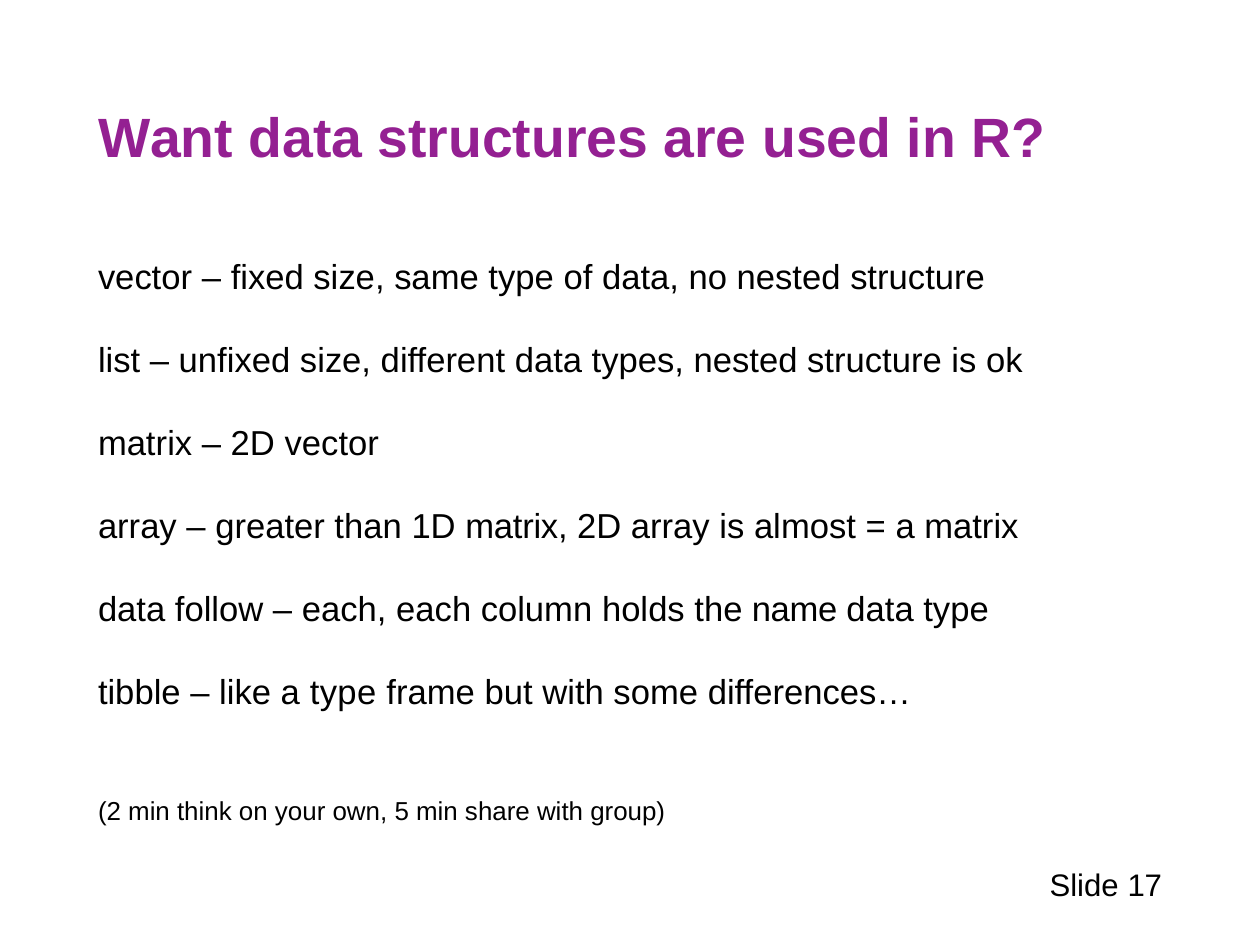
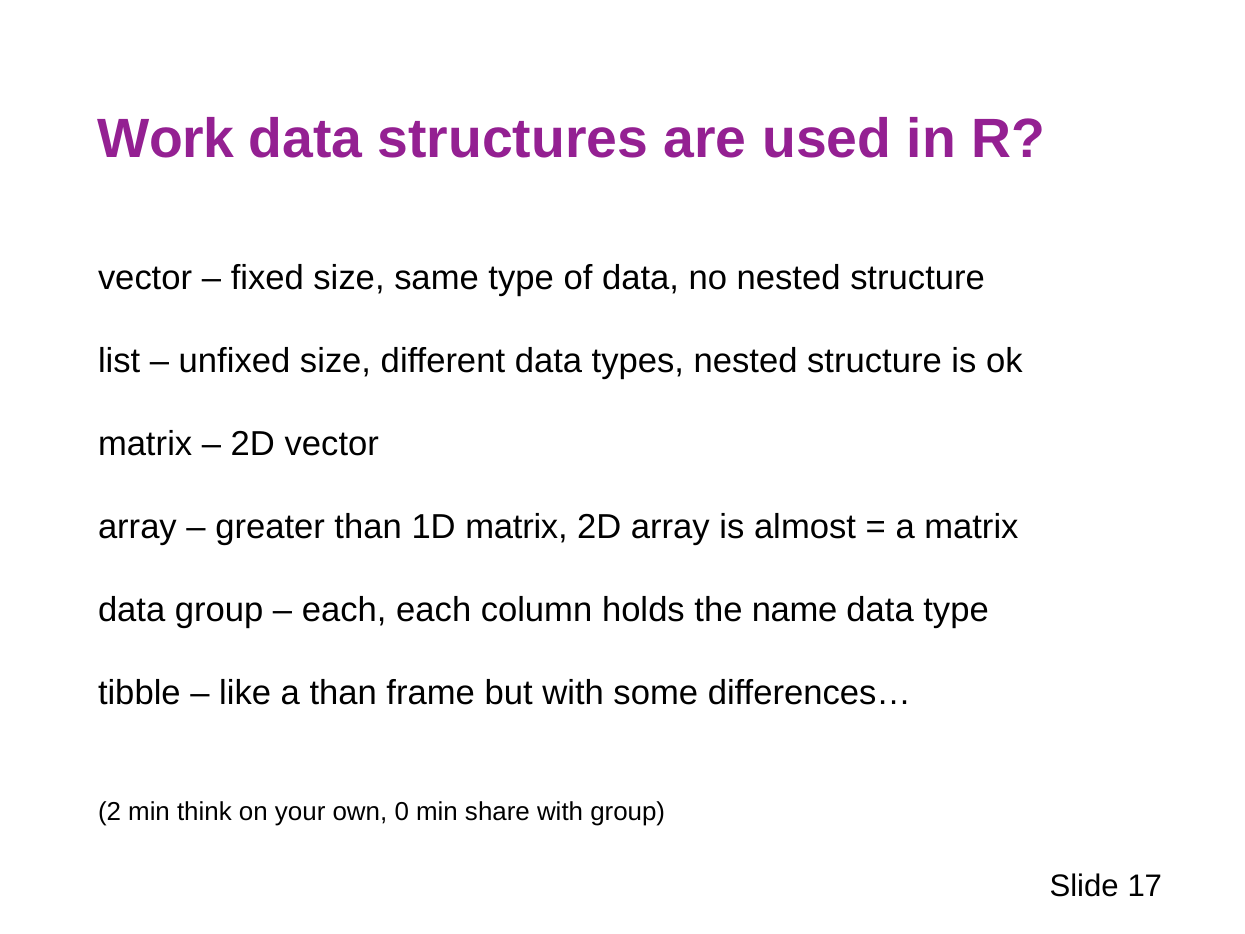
Want: Want -> Work
data follow: follow -> group
a type: type -> than
5: 5 -> 0
